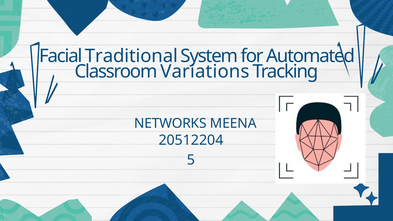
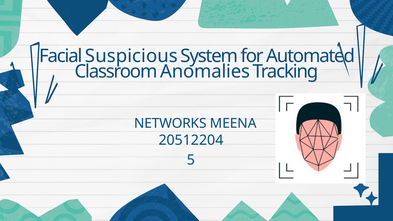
Traditional: Traditional -> Suspicious
Variations: Variations -> Anomalies
